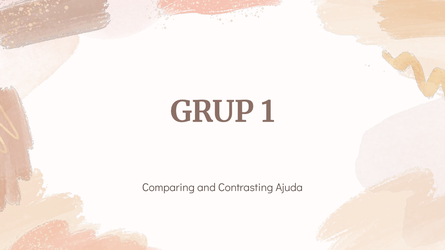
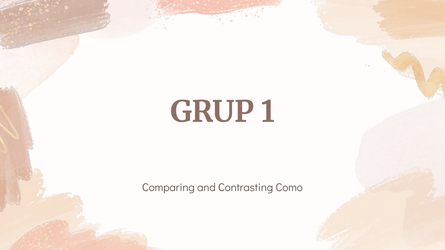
Ajuda: Ajuda -> Como
